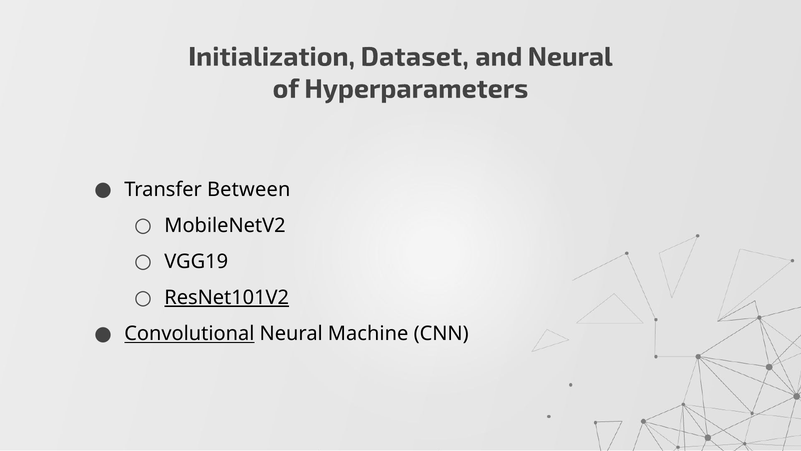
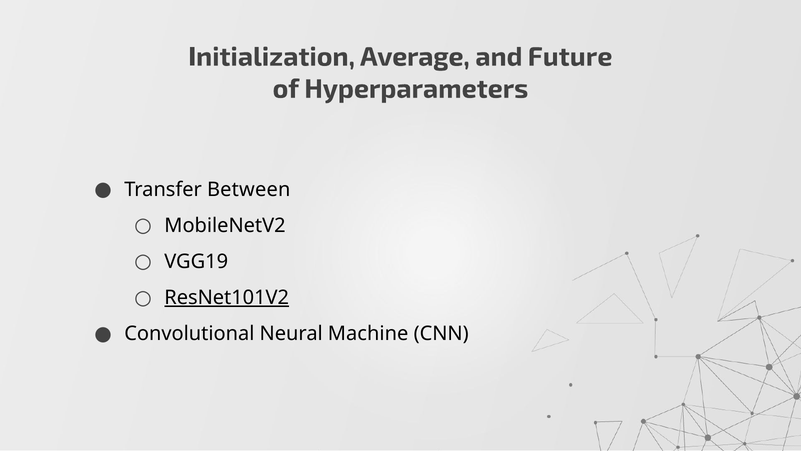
Dataset: Dataset -> Average
and Neural: Neural -> Future
Convolutional underline: present -> none
